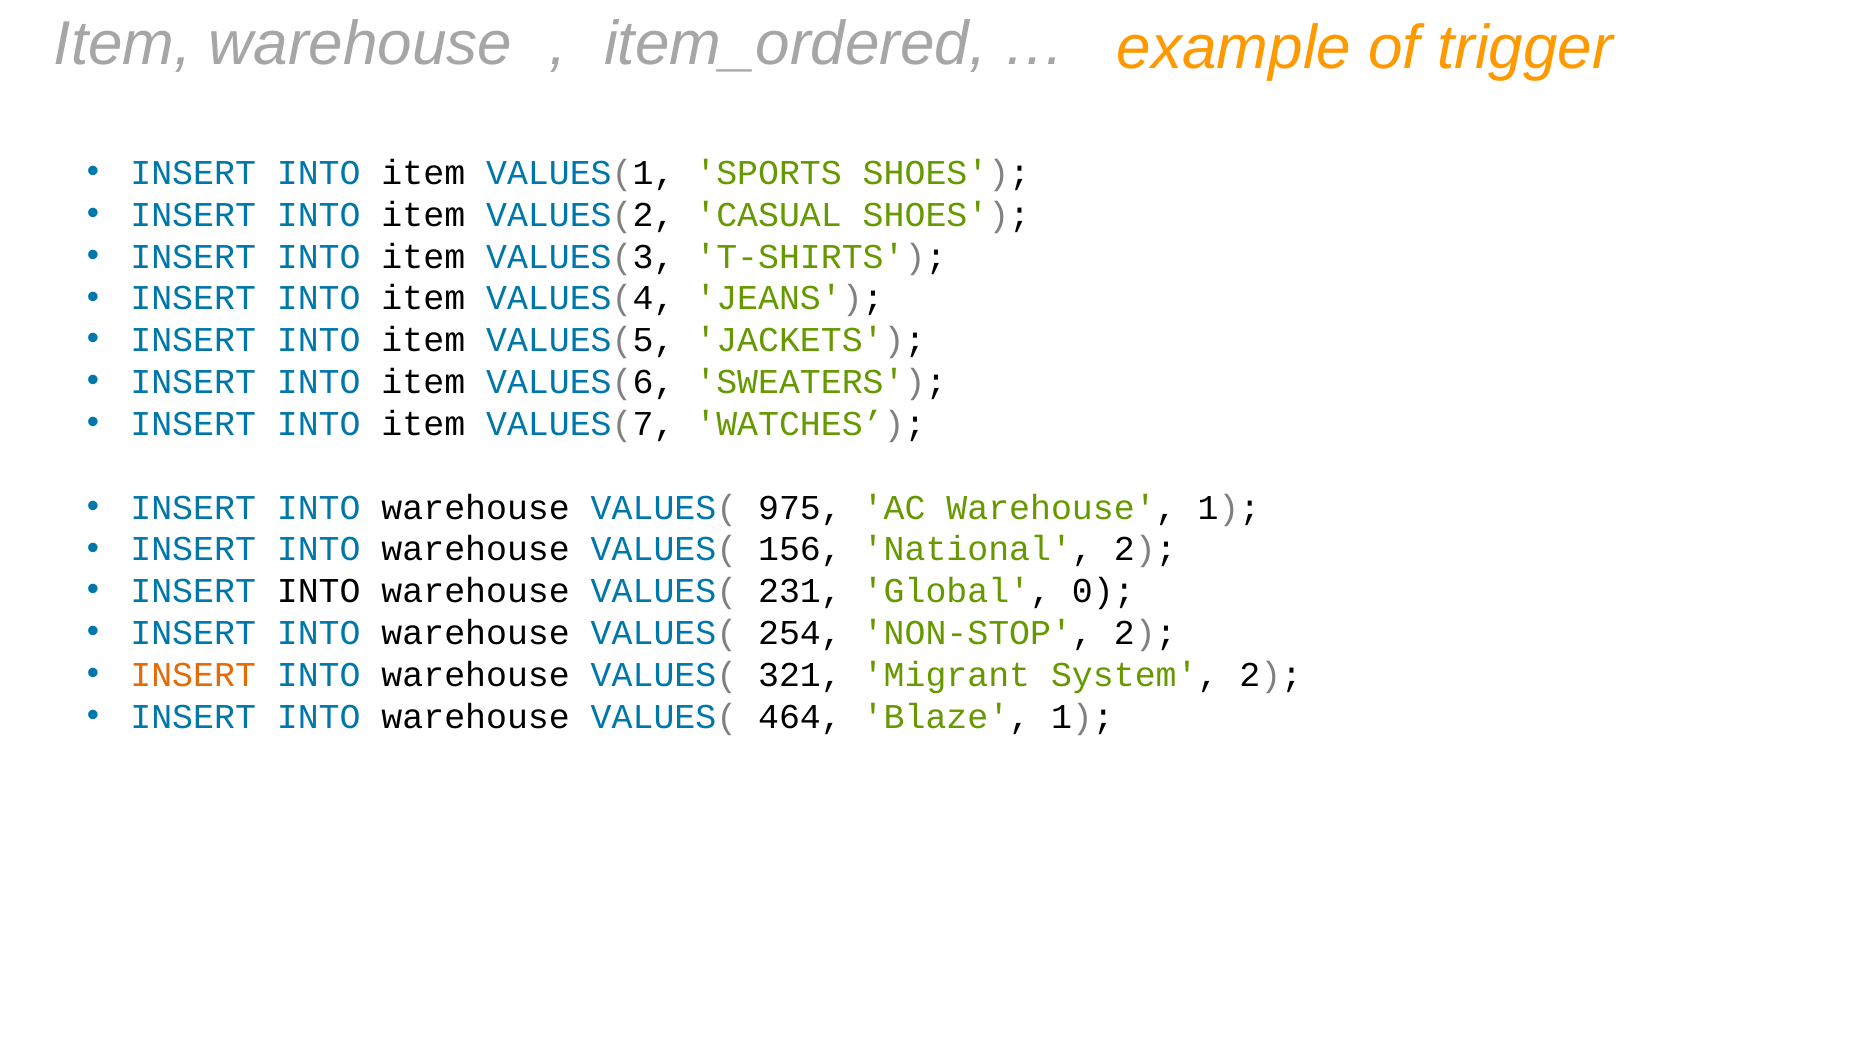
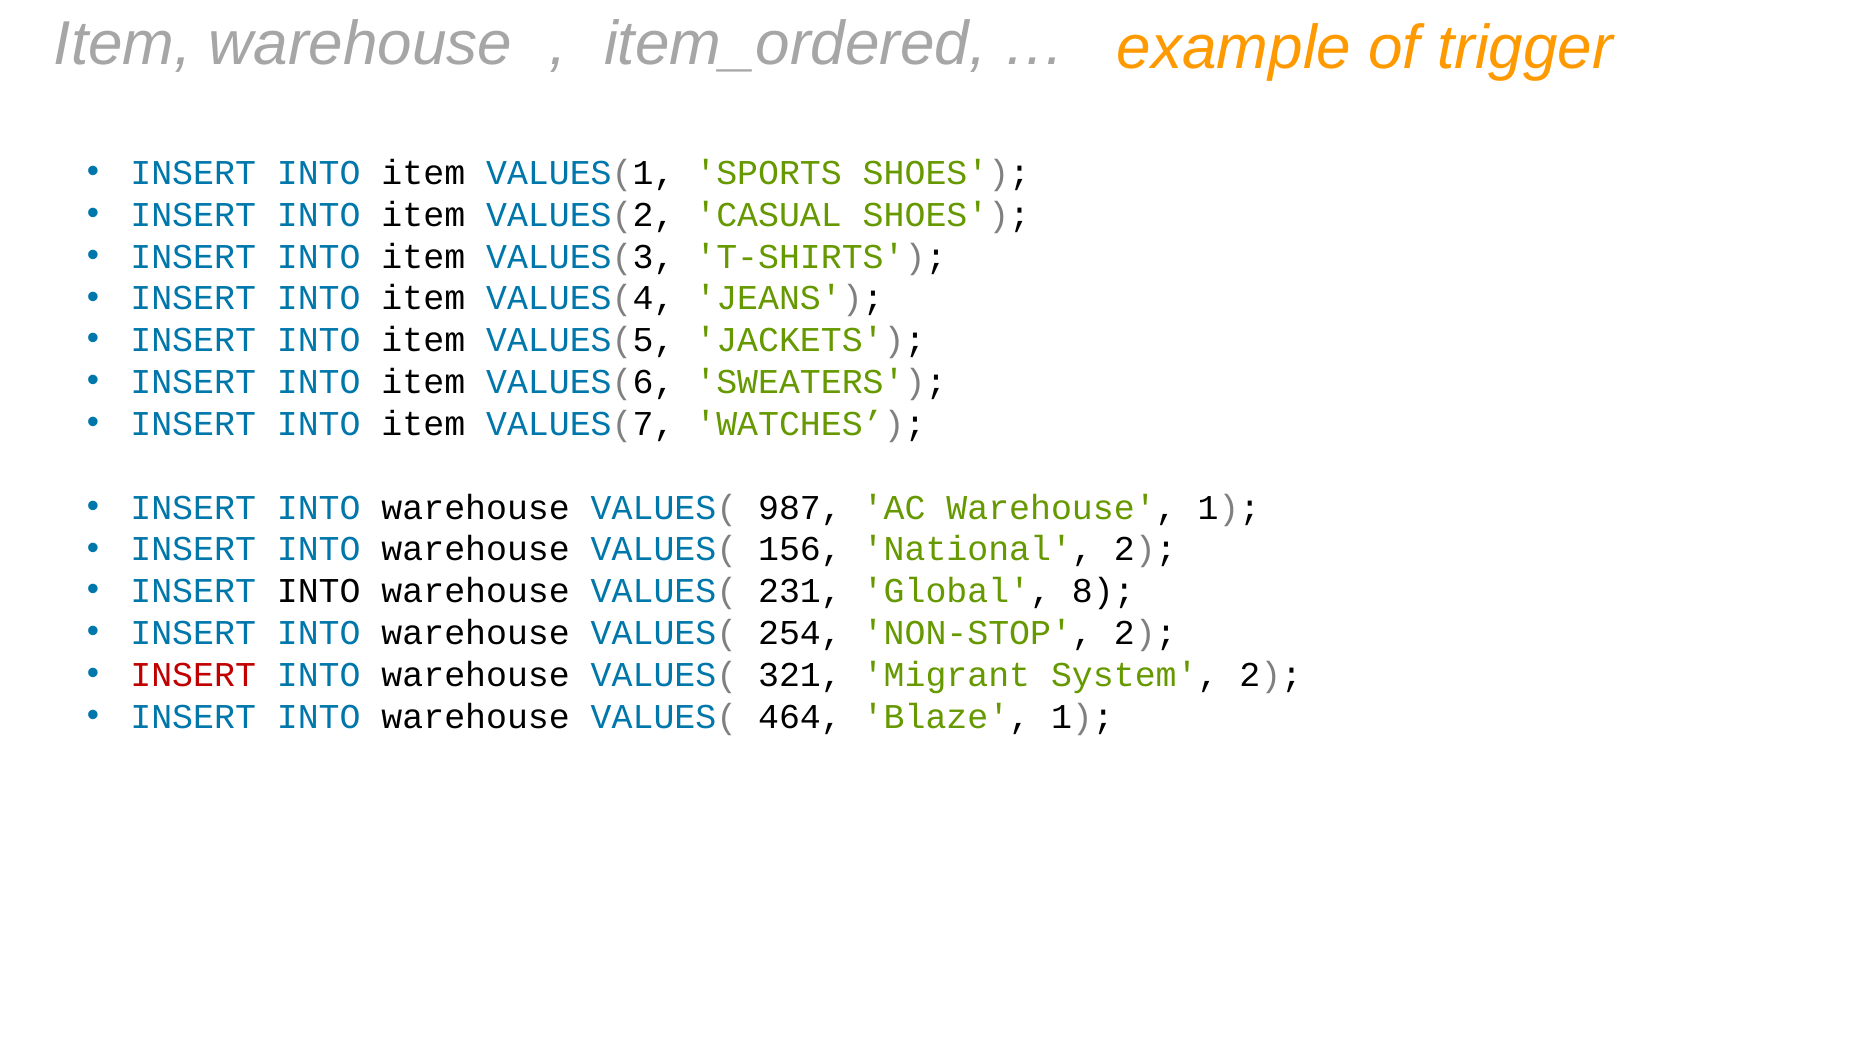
975: 975 -> 987
0: 0 -> 8
INSERT at (193, 675) colour: orange -> red
